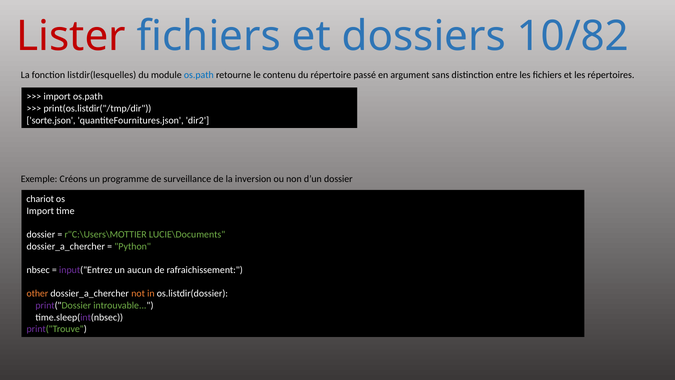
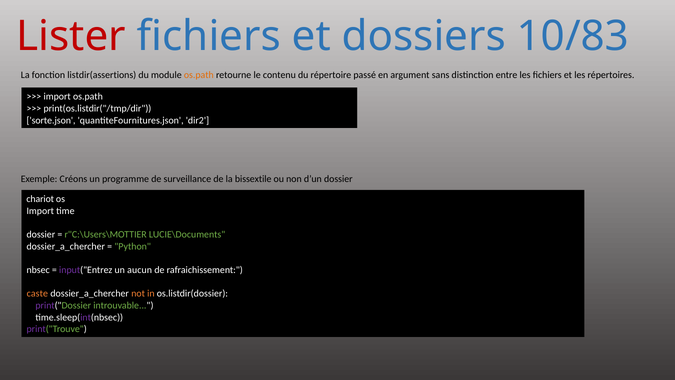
10/82: 10/82 -> 10/83
listdir(lesquelles: listdir(lesquelles -> listdir(assertions
os.path at (199, 75) colour: blue -> orange
inversion: inversion -> bissextile
other: other -> caste
